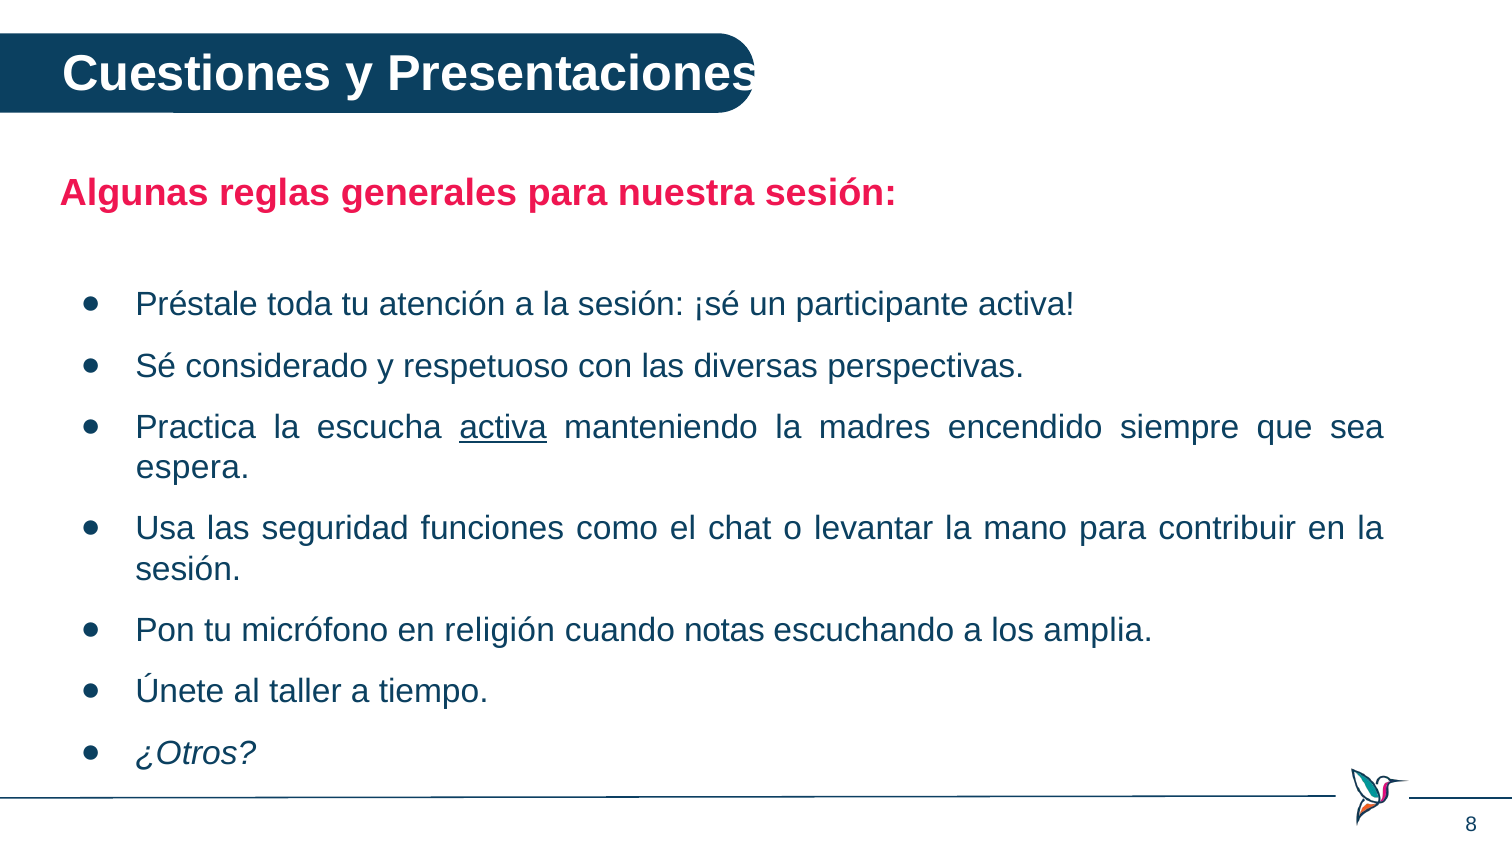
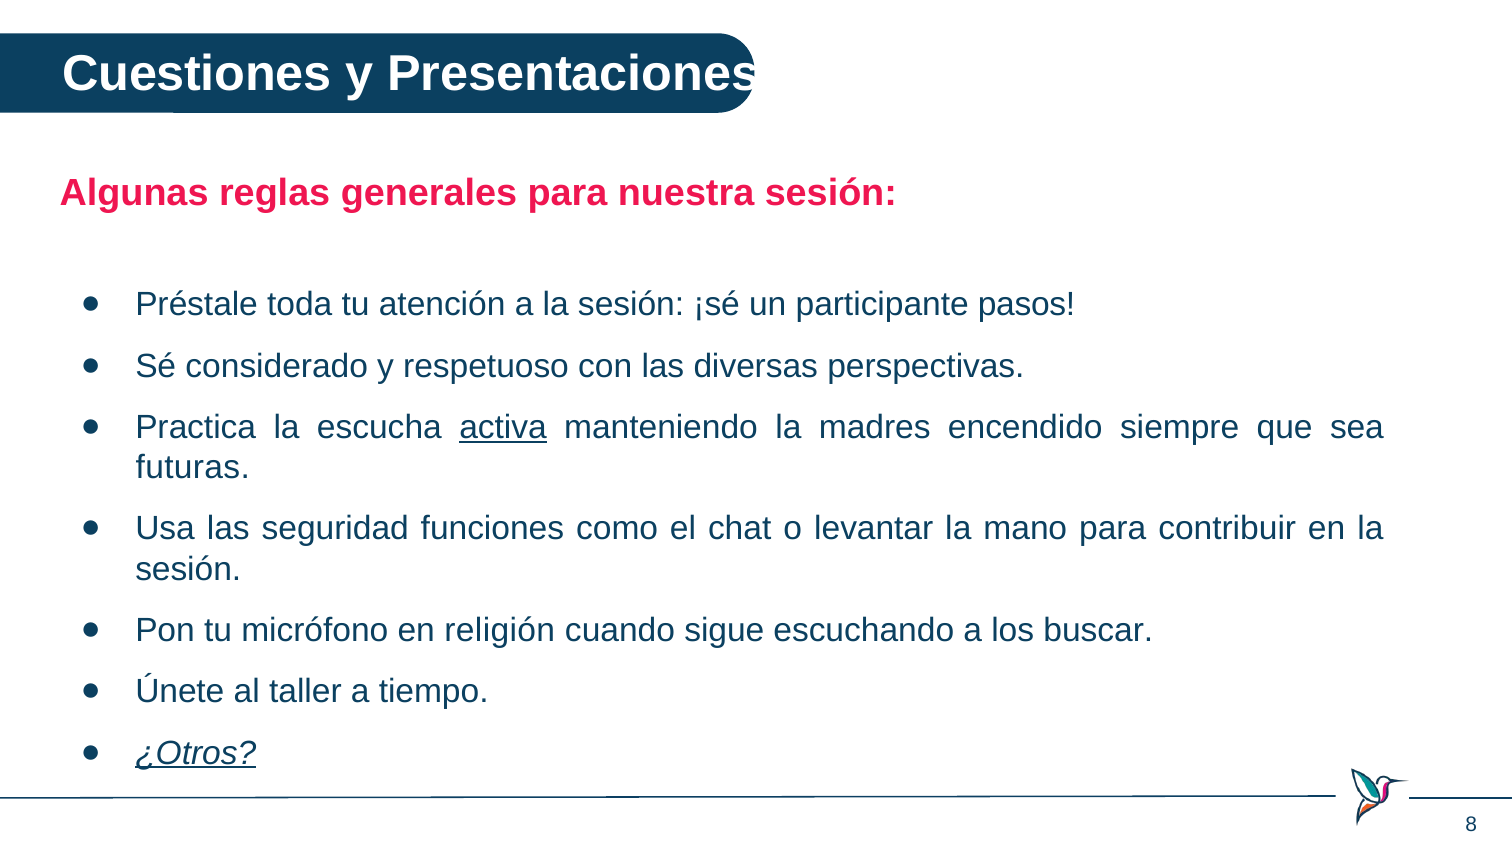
participante activa: activa -> pasos
espera: espera -> futuras
notas: notas -> sigue
amplia: amplia -> buscar
¿Otros underline: none -> present
